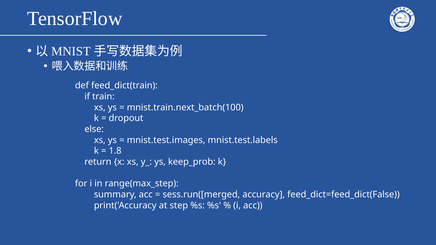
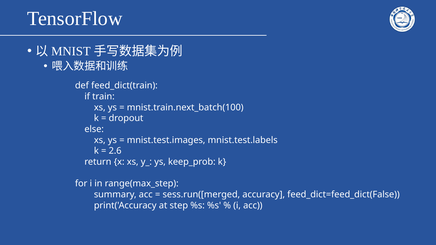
1.8: 1.8 -> 2.6
